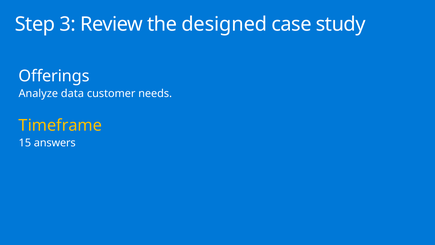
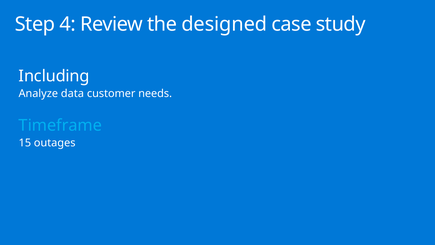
3: 3 -> 4
Offerings: Offerings -> Including
Timeframe colour: yellow -> light blue
answers: answers -> outages
